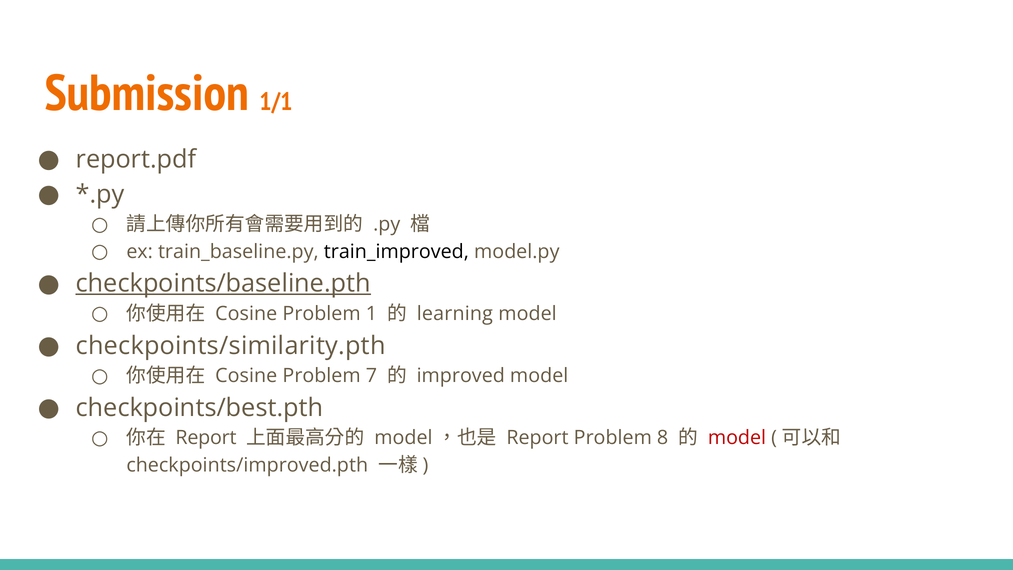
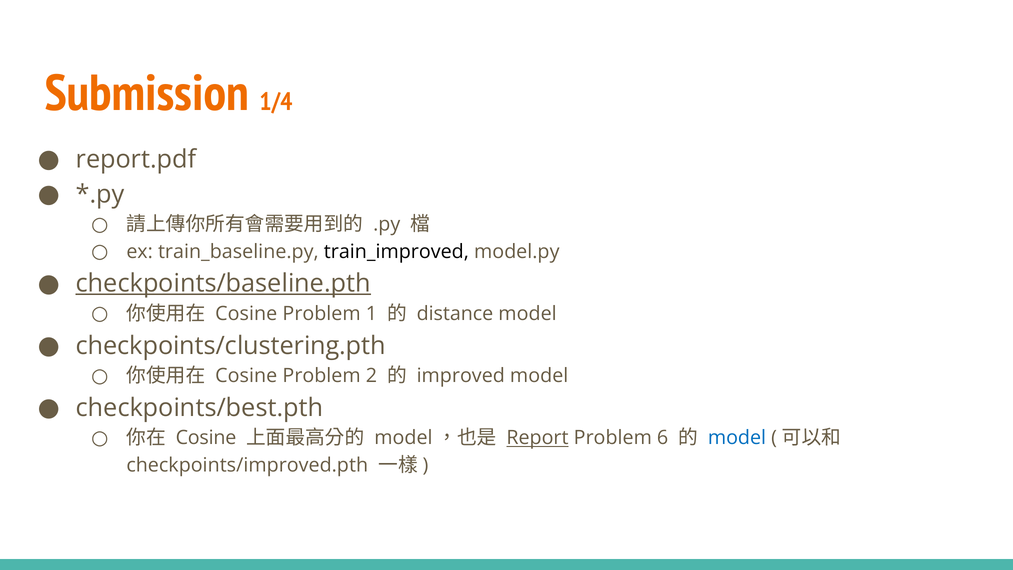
1/1: 1/1 -> 1/4
learning: learning -> distance
checkpoints/similarity.pth: checkpoints/similarity.pth -> checkpoints/clustering.pth
7: 7 -> 2
Report at (206, 438): Report -> Cosine
Report at (537, 438) underline: none -> present
8: 8 -> 6
model at (737, 438) colour: red -> blue
